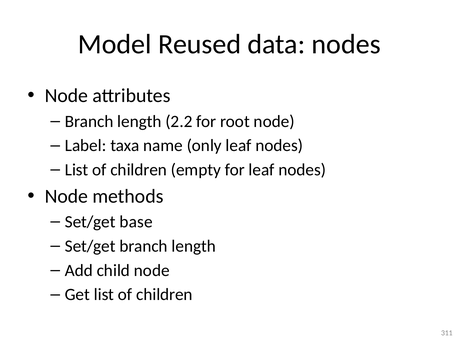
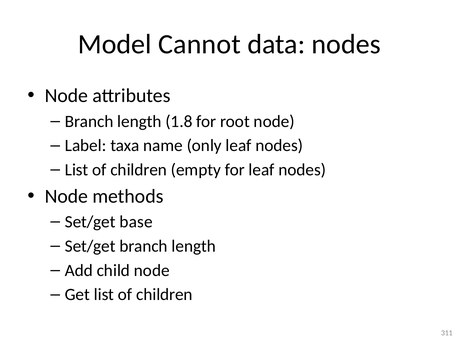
Reused: Reused -> Cannot
2.2: 2.2 -> 1.8
